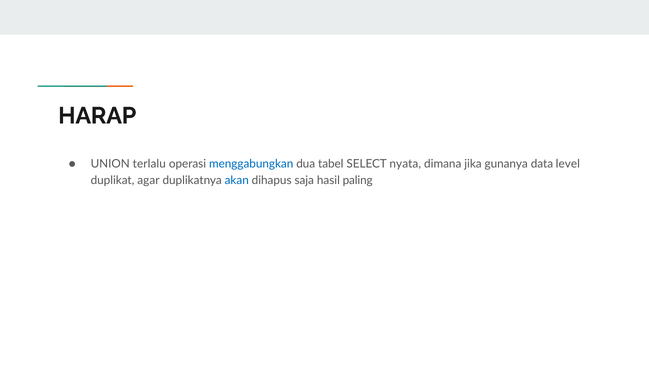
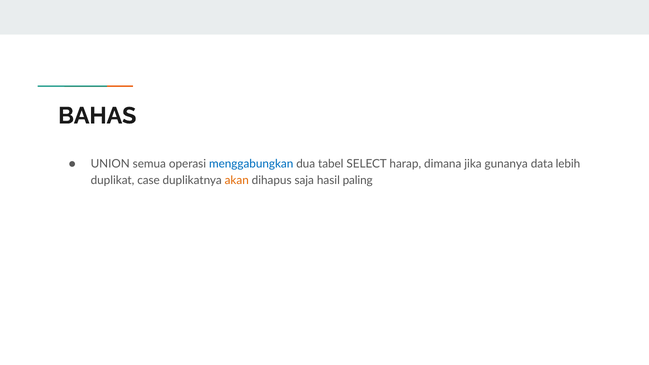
HARAP: HARAP -> BAHAS
terlalu: terlalu -> semua
nyata: nyata -> harap
level: level -> lebih
agar: agar -> case
akan colour: blue -> orange
